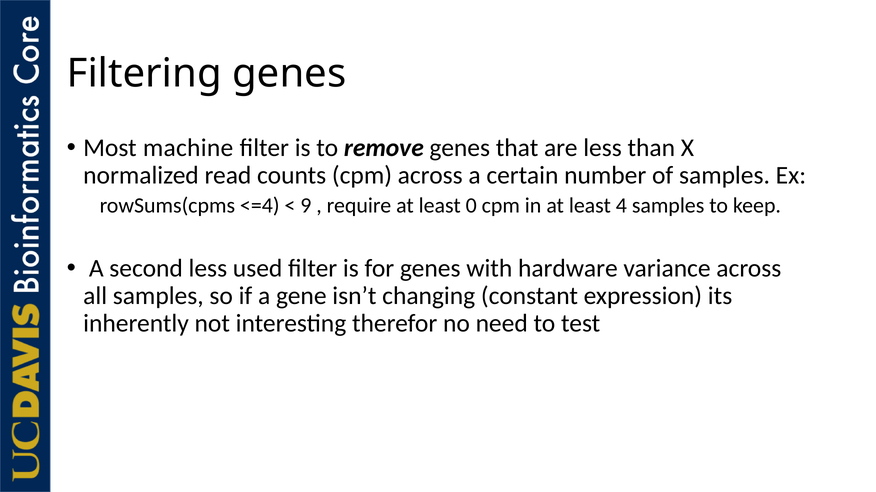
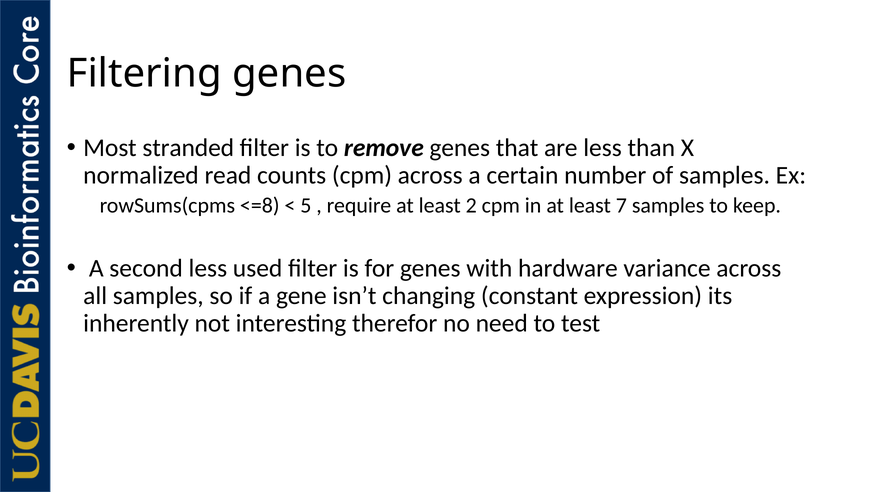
machine: machine -> stranded
<=4: <=4 -> <=8
9: 9 -> 5
0: 0 -> 2
4: 4 -> 7
